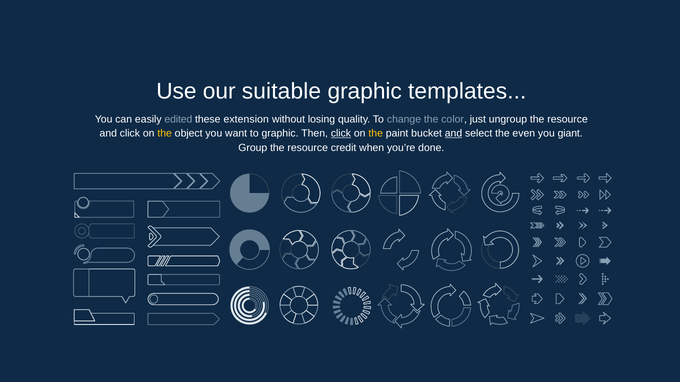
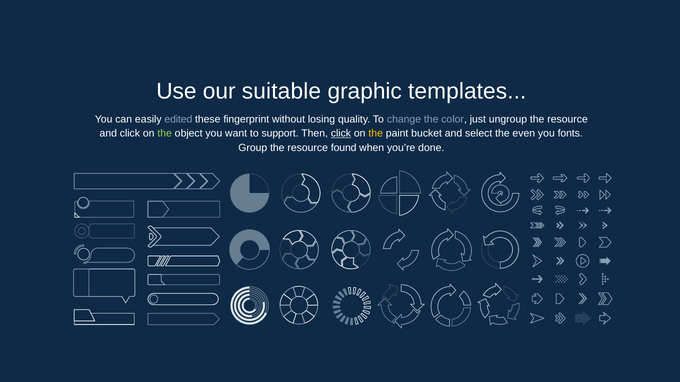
extension: extension -> fingerprint
the at (165, 134) colour: yellow -> light green
to graphic: graphic -> support
and at (454, 134) underline: present -> none
giant: giant -> fonts
credit: credit -> found
